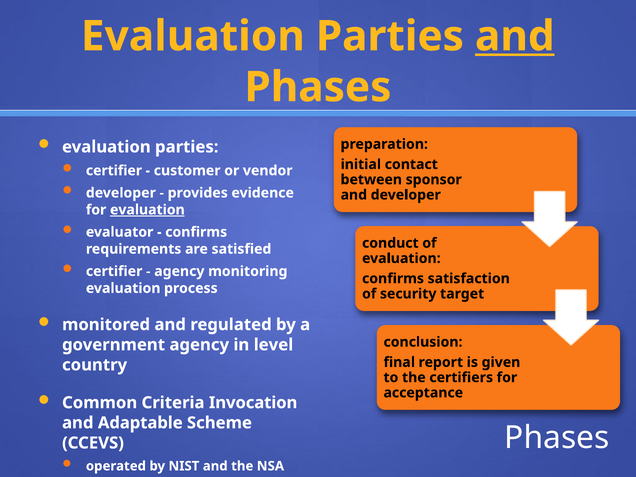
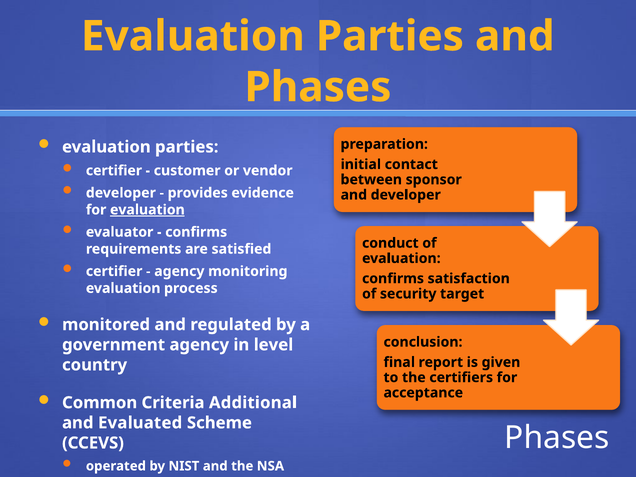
and at (515, 36) underline: present -> none
Invocation: Invocation -> Additional
Adaptable: Adaptable -> Evaluated
